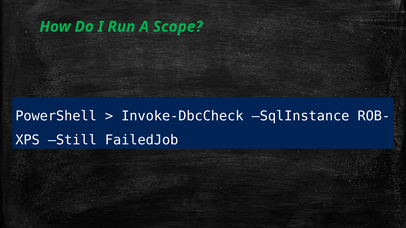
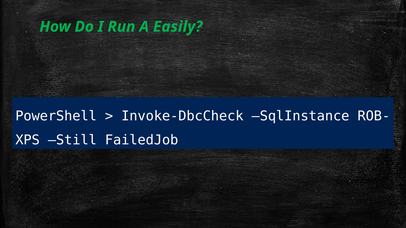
Scope: Scope -> Easily
